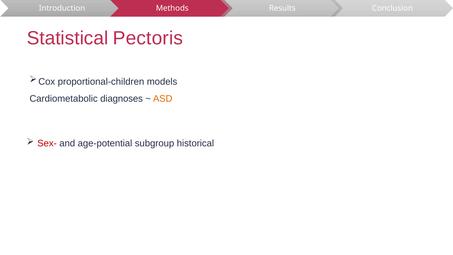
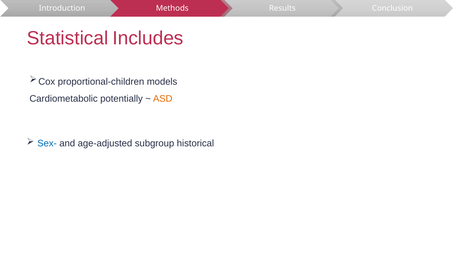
Pectoris: Pectoris -> Includes
diagnoses: diagnoses -> potentially
Sex- colour: red -> blue
age-potential: age-potential -> age-adjusted
